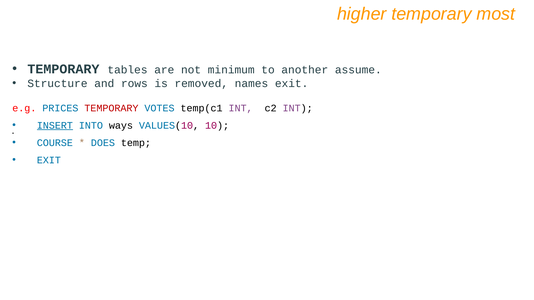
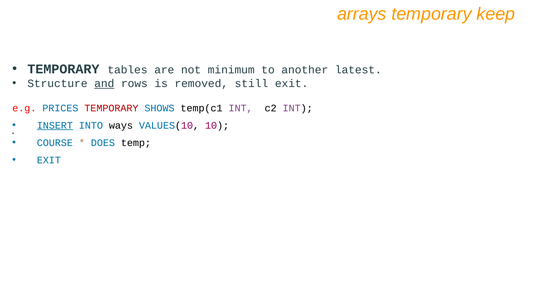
higher: higher -> arrays
most: most -> keep
assume: assume -> latest
and underline: none -> present
names: names -> still
VOTES: VOTES -> SHOWS
